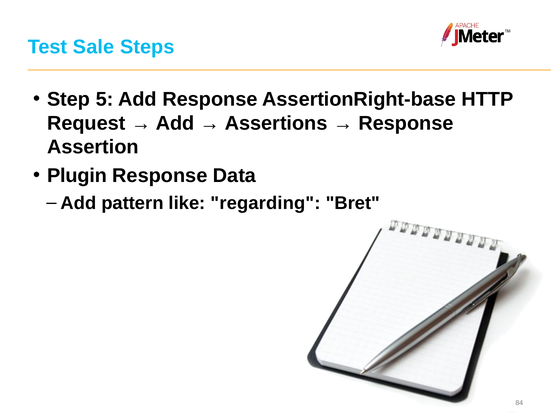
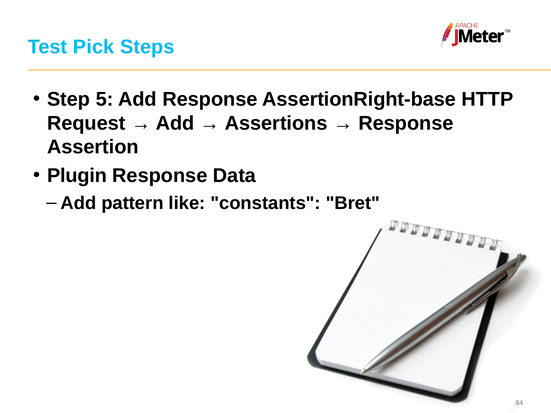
Sale: Sale -> Pick
regarding: regarding -> constants
